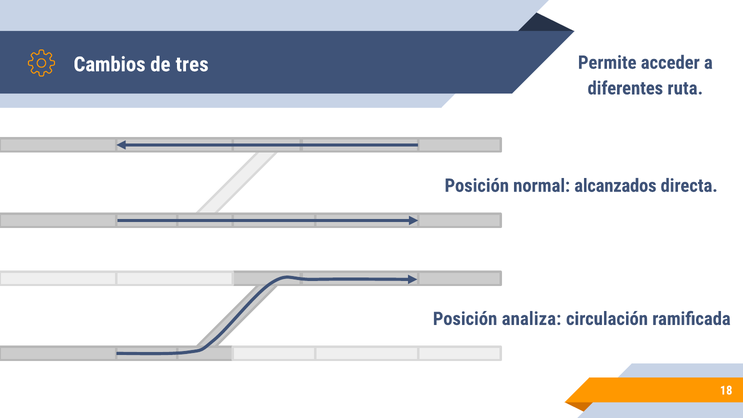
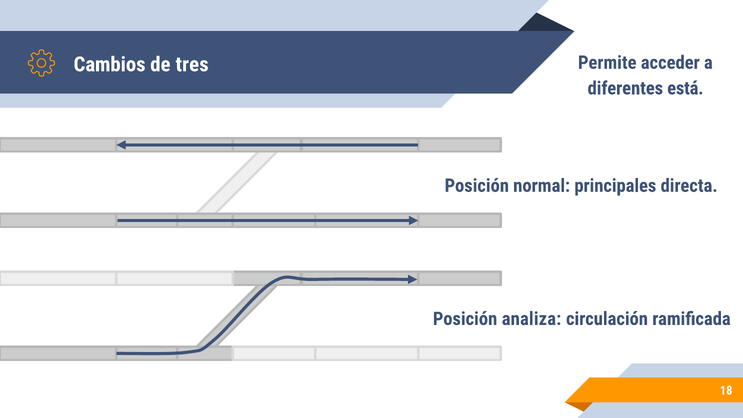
ruta: ruta -> está
alcanzados: alcanzados -> principales
